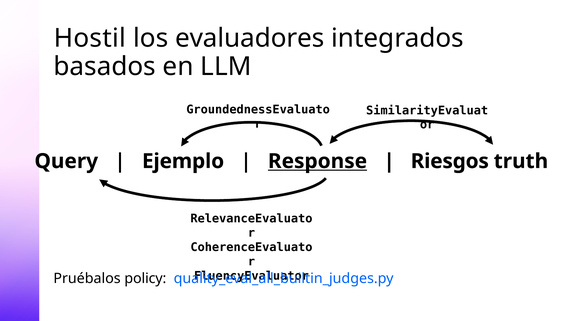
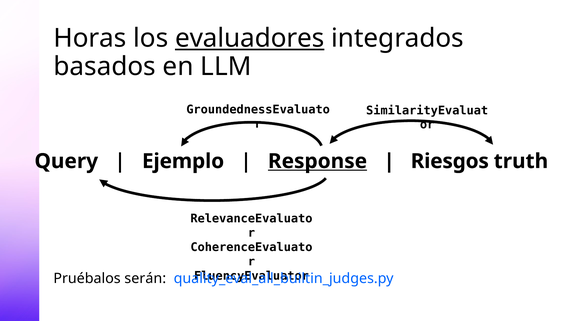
Hostil: Hostil -> Horas
evaluadores underline: none -> present
policy: policy -> serán
